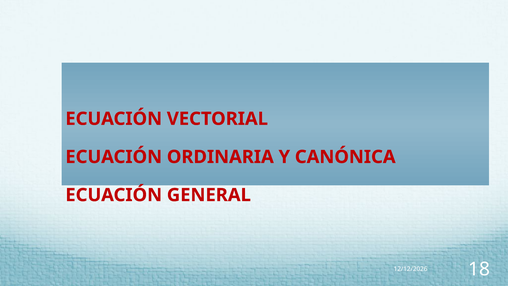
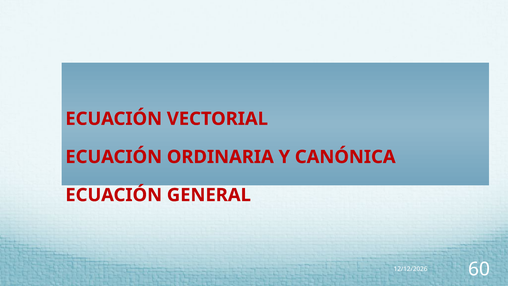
18: 18 -> 60
